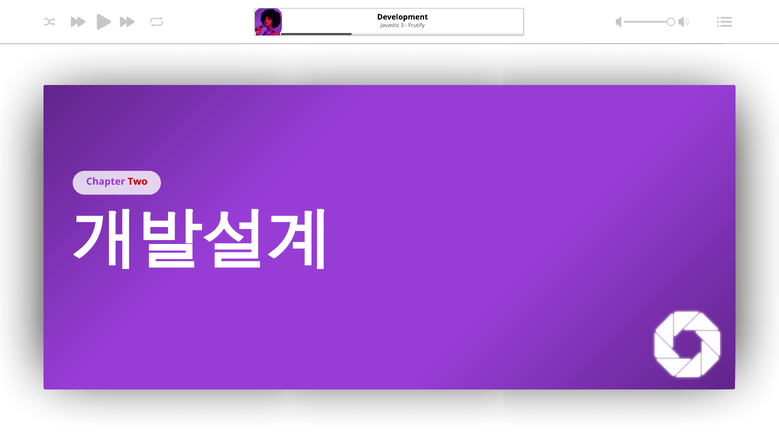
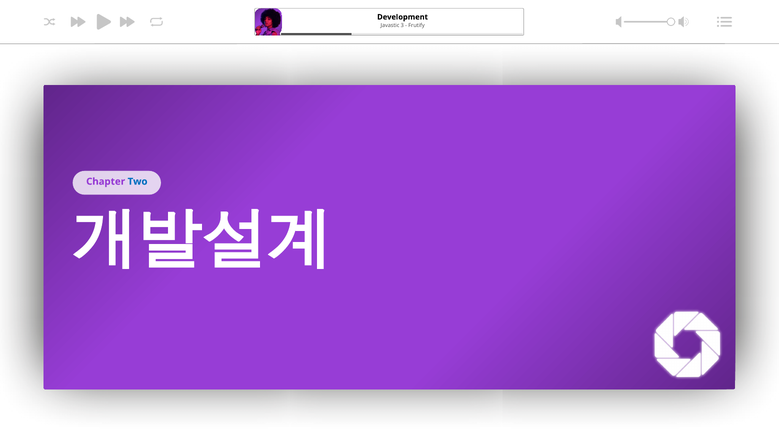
Two colour: red -> blue
